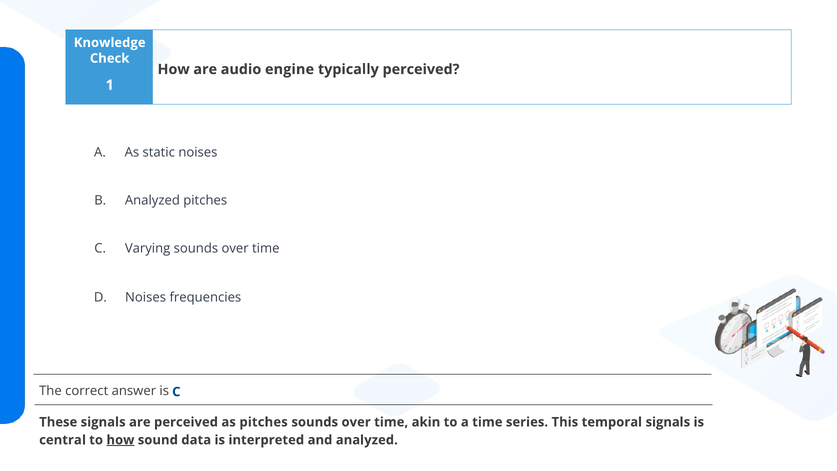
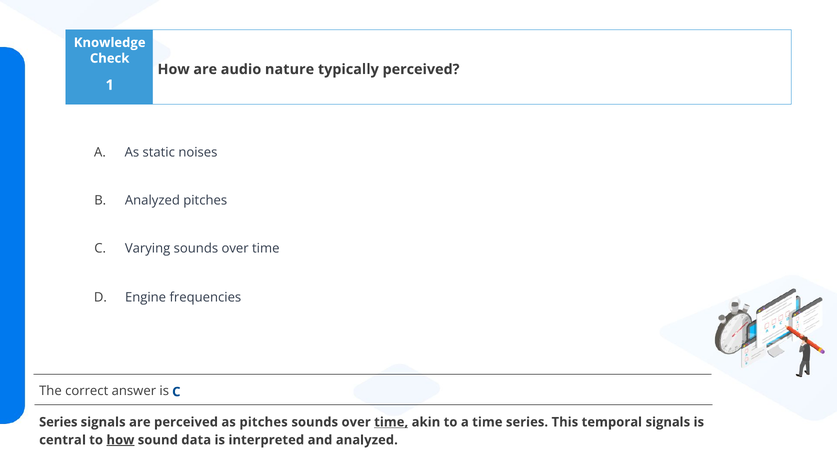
engine: engine -> nature
Noises at (146, 297): Noises -> Engine
These at (58, 422): These -> Series
time at (391, 422) underline: none -> present
